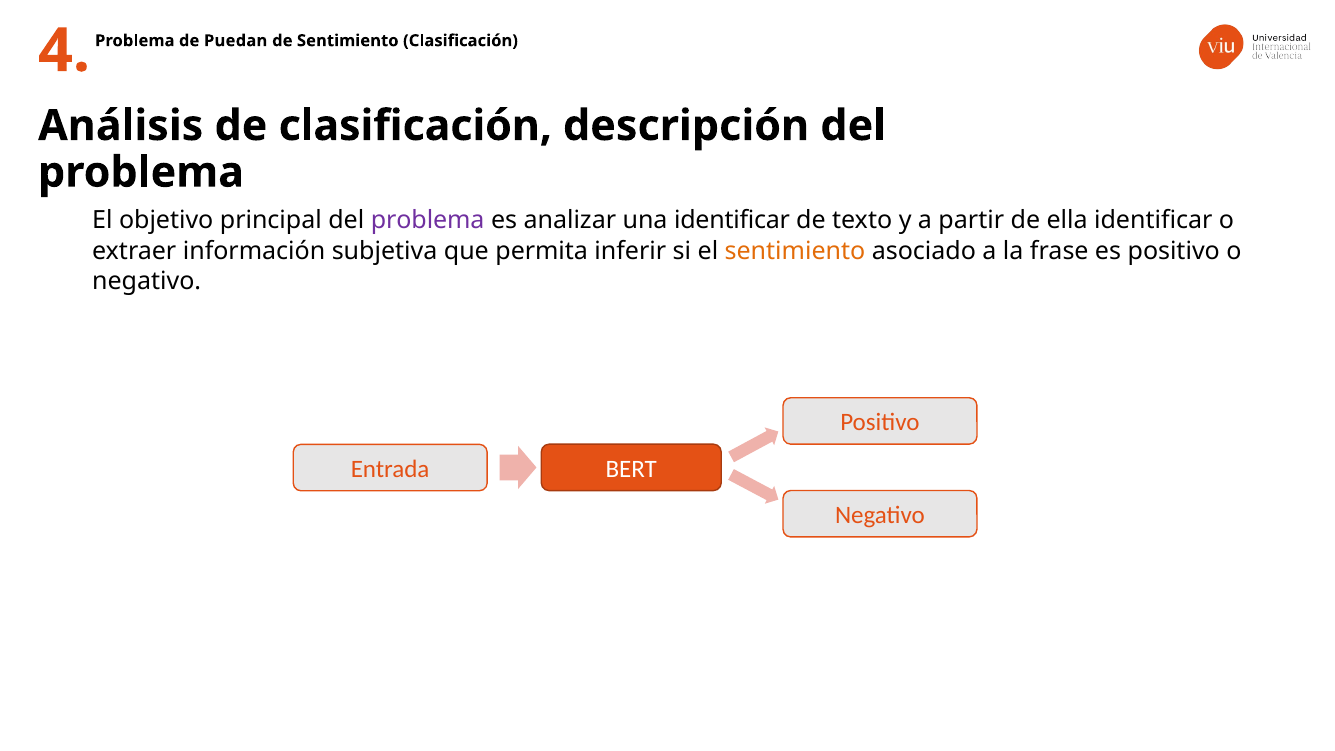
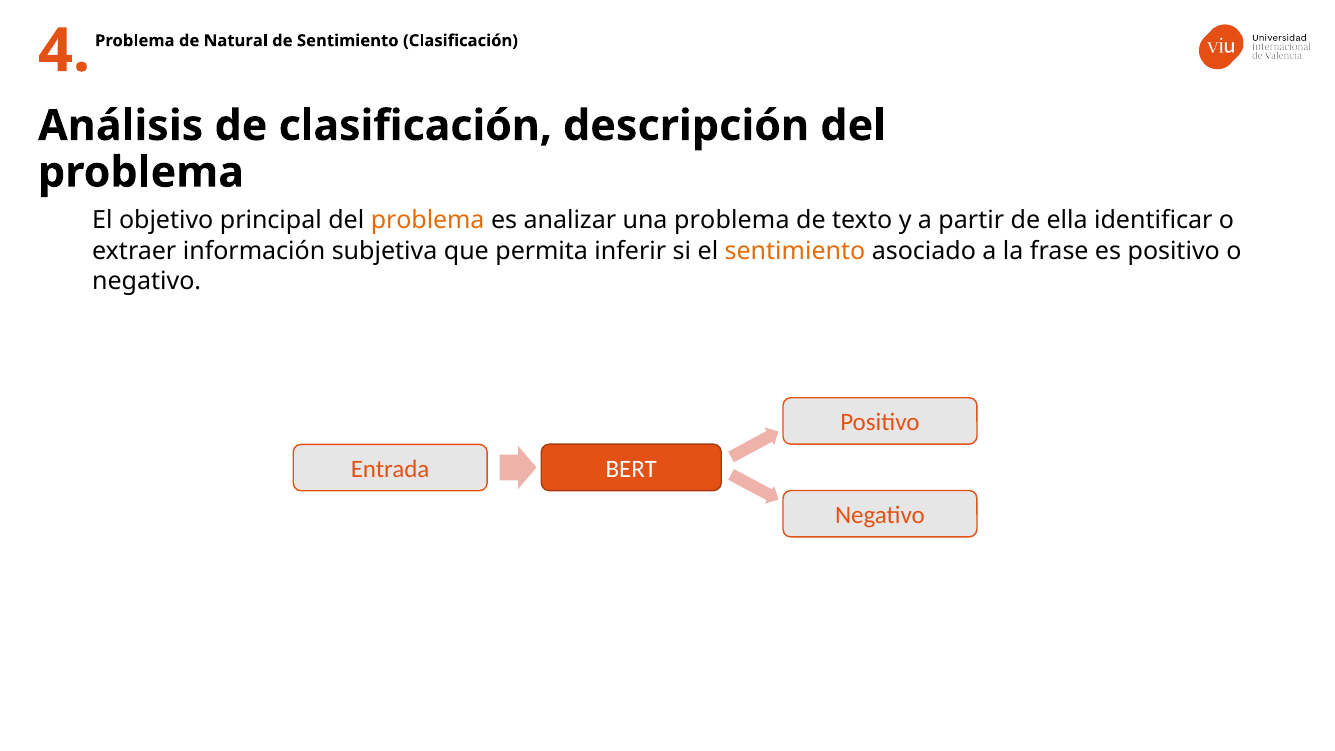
Puedan: Puedan -> Natural
problema at (428, 221) colour: purple -> orange
una identificar: identificar -> problema
